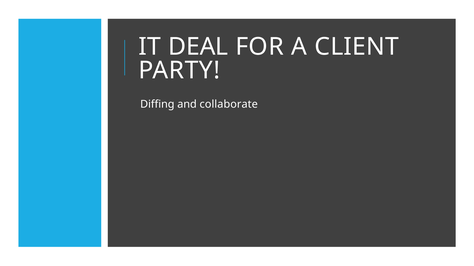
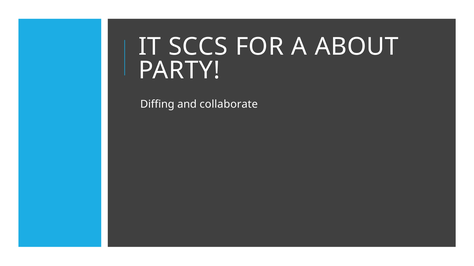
DEAL: DEAL -> SCCS
CLIENT: CLIENT -> ABOUT
